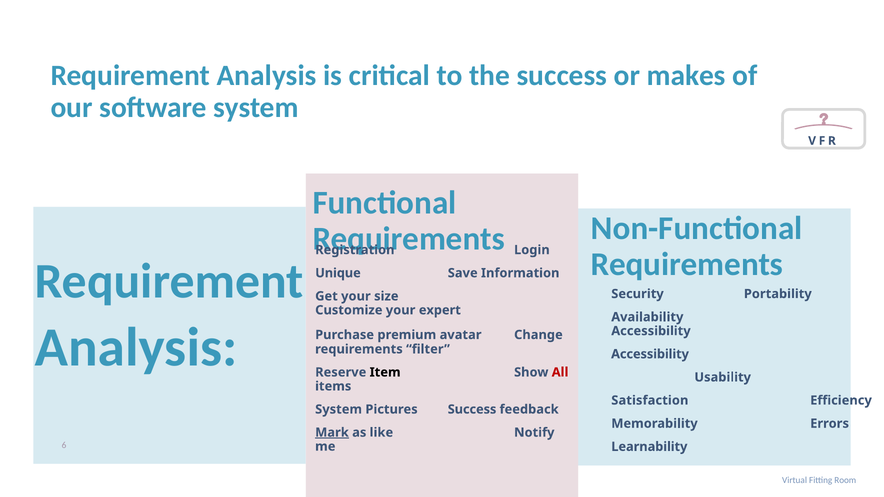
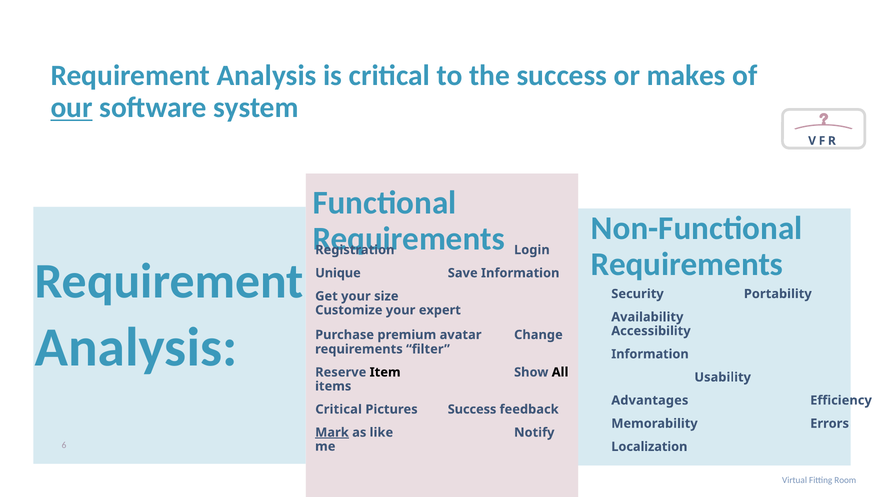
our underline: none -> present
Accessibility at (650, 354): Accessibility -> Information
All colour: red -> black
Satisfaction: Satisfaction -> Advantages
System at (339, 410): System -> Critical
Learnability: Learnability -> Localization
